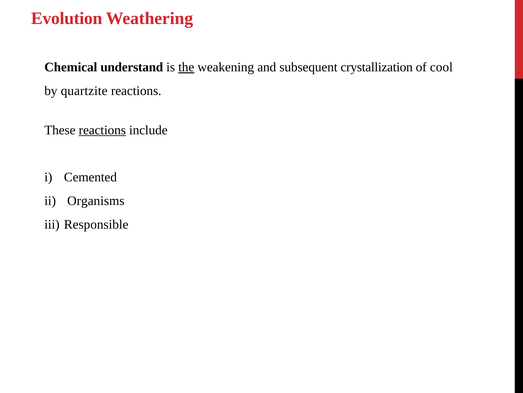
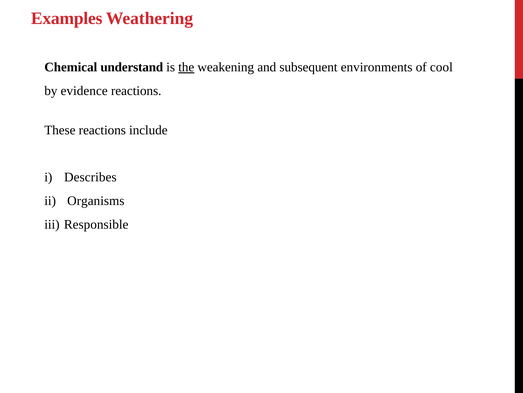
Evolution: Evolution -> Examples
crystallization: crystallization -> environments
quartzite: quartzite -> evidence
reactions at (102, 130) underline: present -> none
Cemented: Cemented -> Describes
